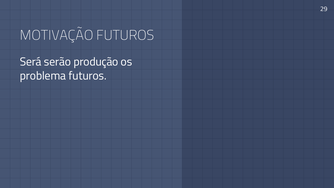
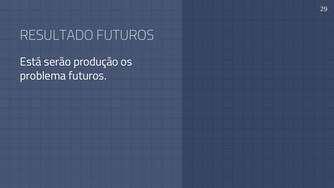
MOTIVAÇÃO: MOTIVAÇÃO -> RESULTADO
Será: Será -> Está
